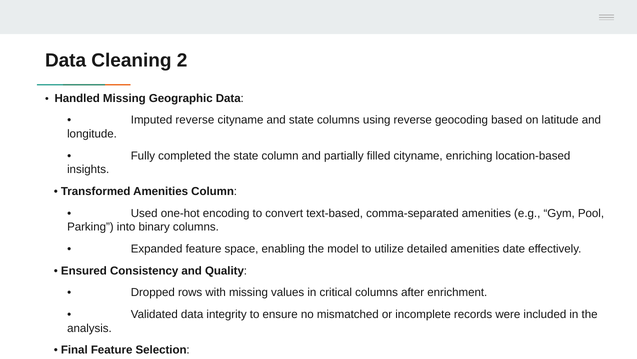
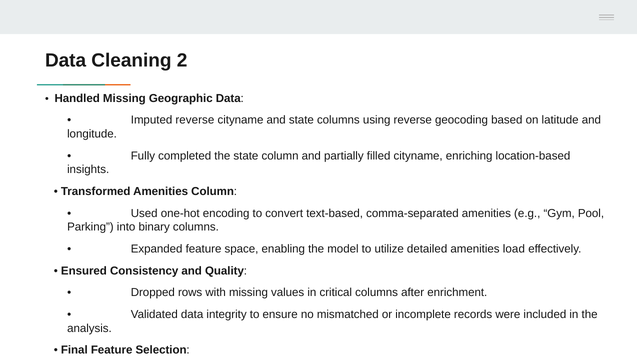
amenities date: date -> load
